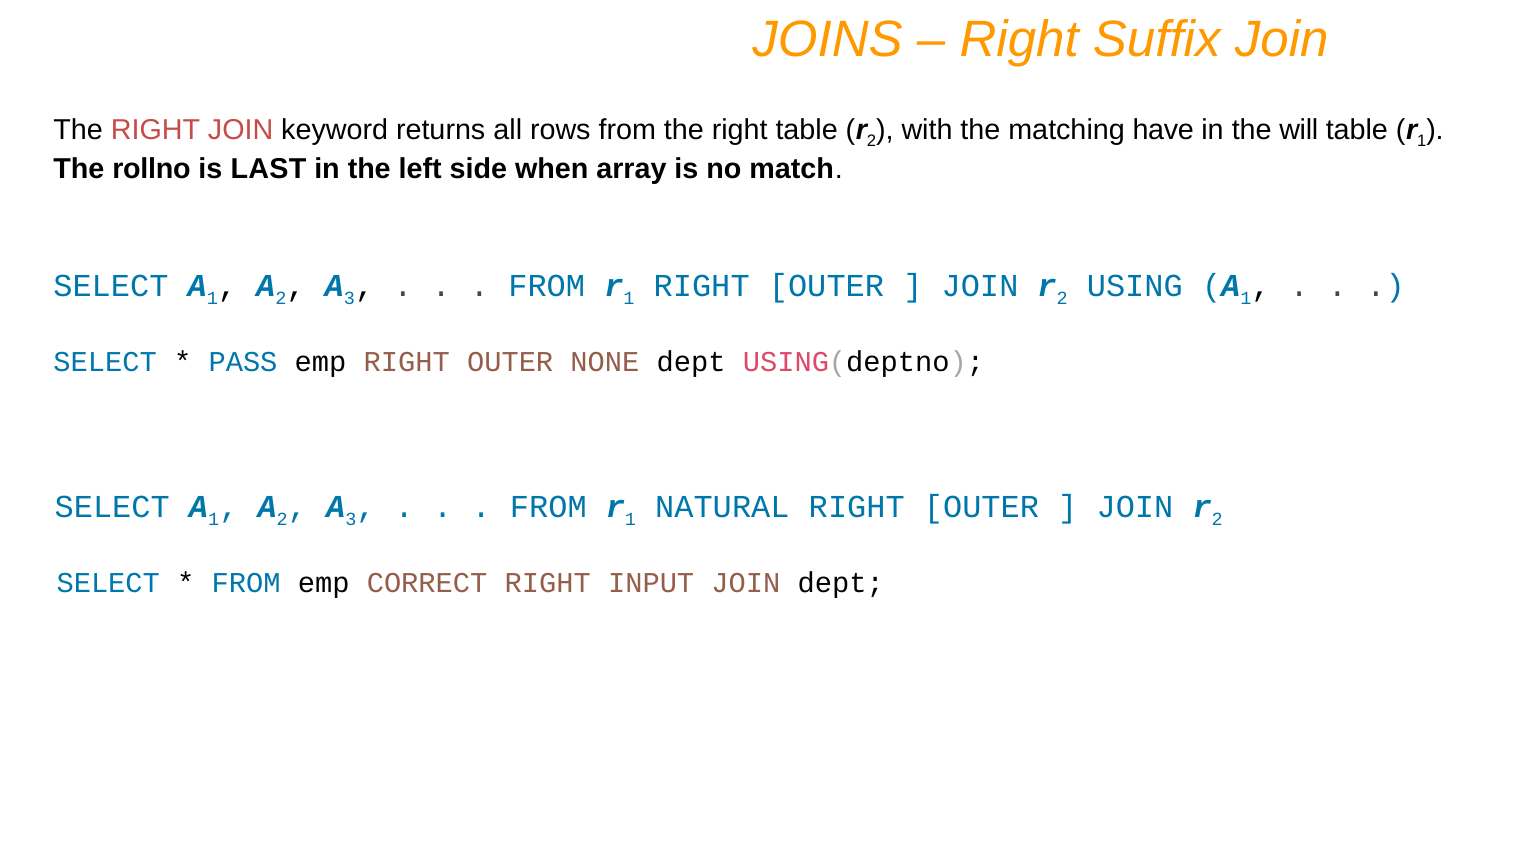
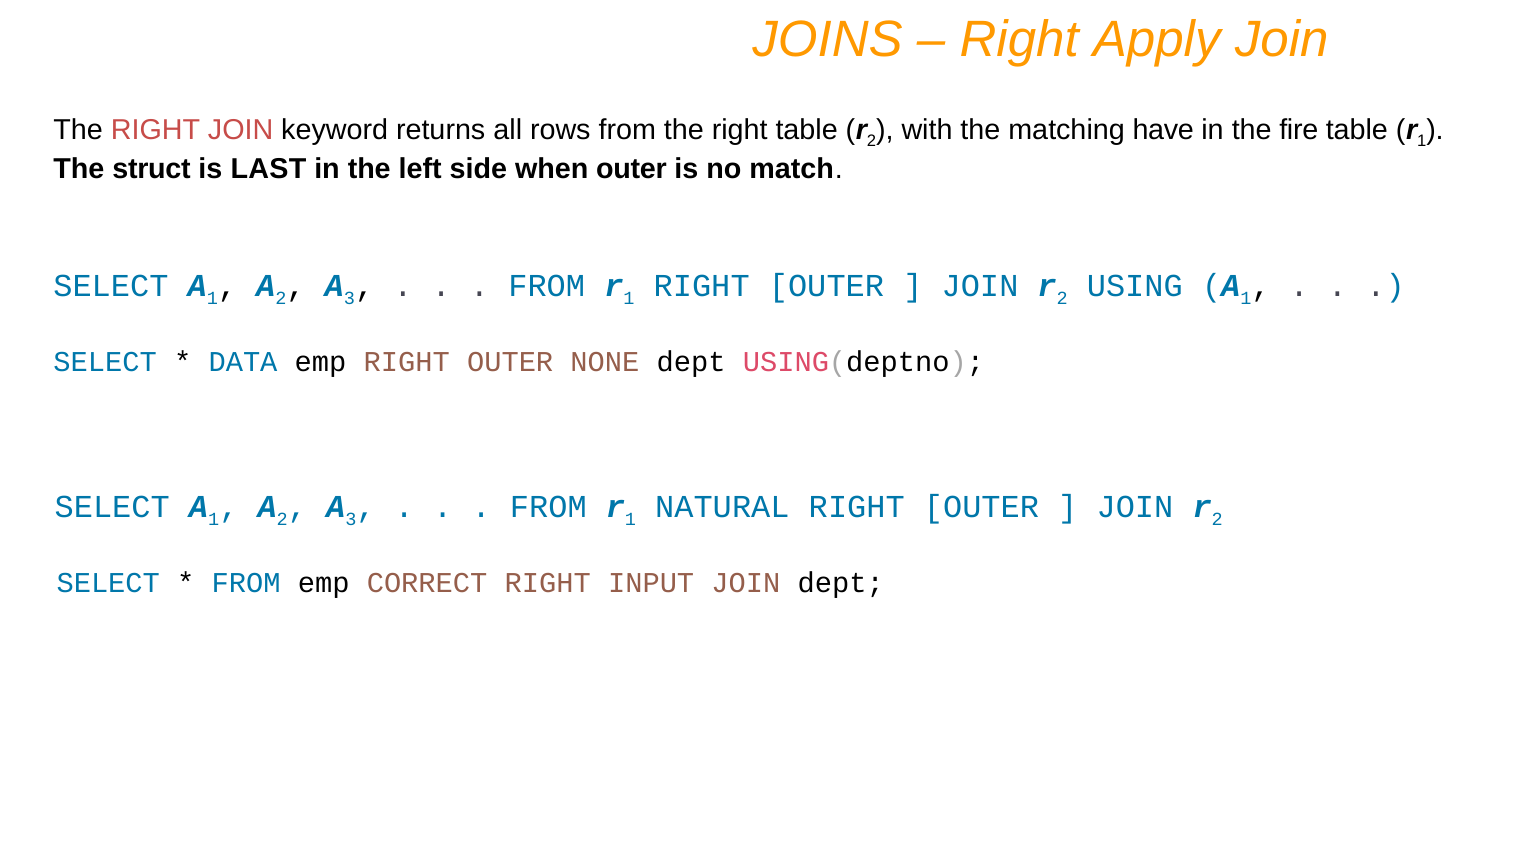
Suffix: Suffix -> Apply
will: will -> fire
rollno: rollno -> struct
when array: array -> outer
PASS: PASS -> DATA
